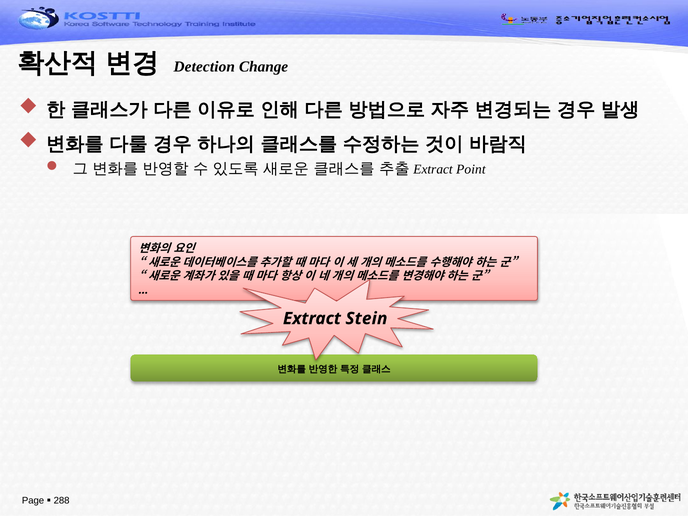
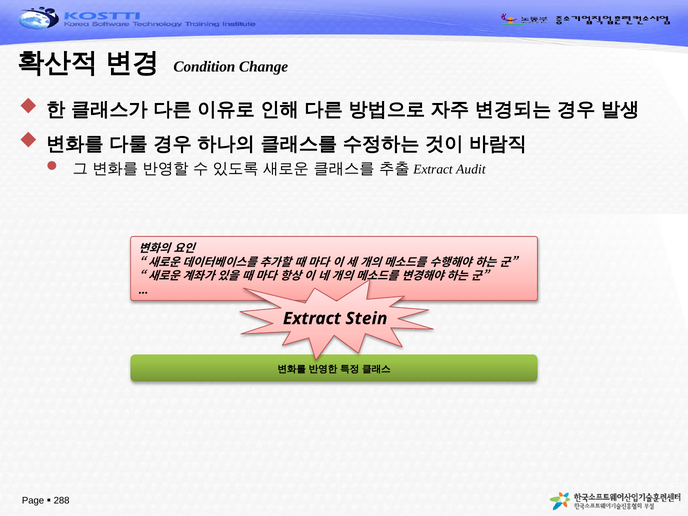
Detection: Detection -> Condition
Point: Point -> Audit
